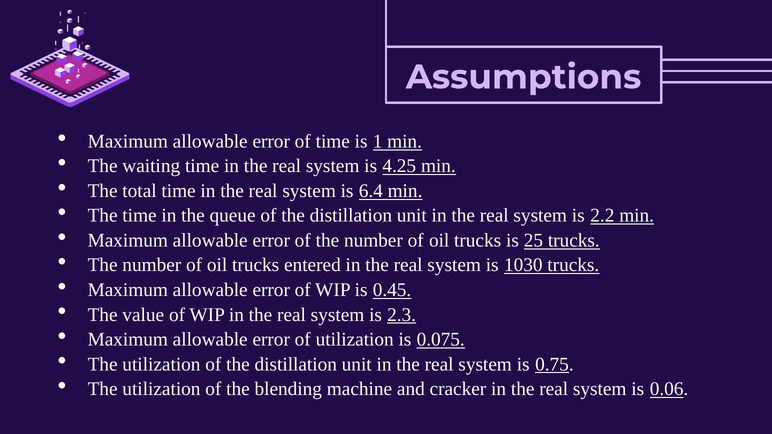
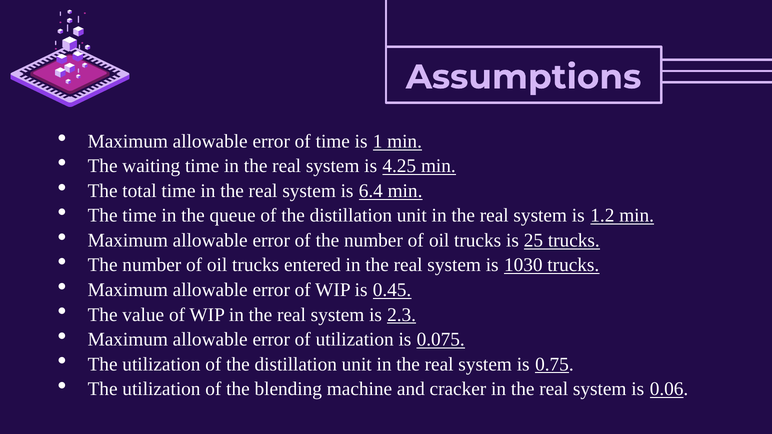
2.2: 2.2 -> 1.2
